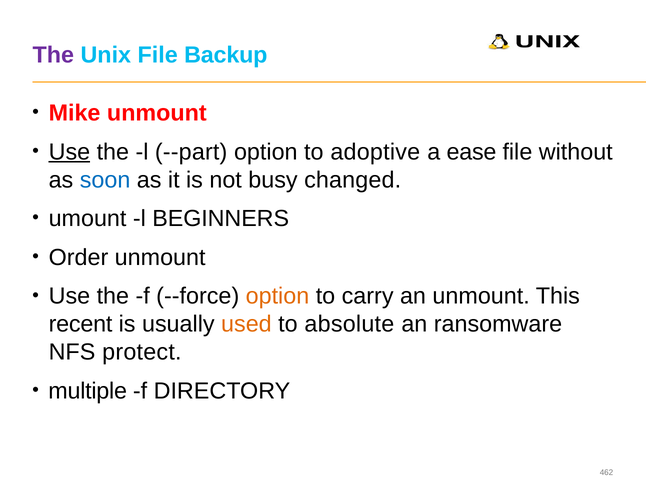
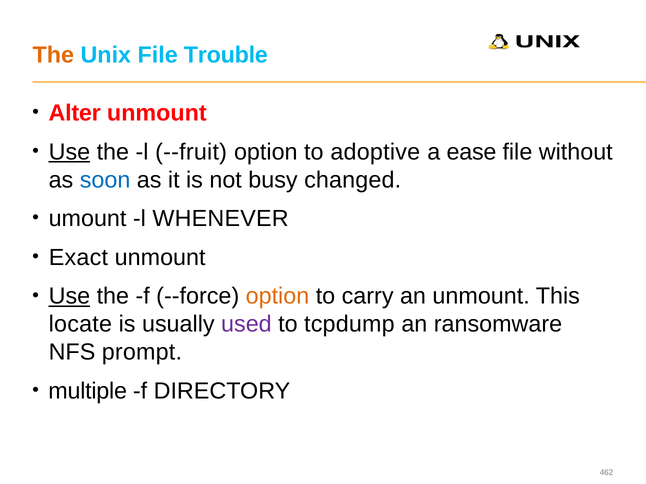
The at (53, 55) colour: purple -> orange
Backup: Backup -> Trouble
Mike: Mike -> Alter
--part: --part -> --fruit
BEGINNERS: BEGINNERS -> WHENEVER
Order: Order -> Exact
Use at (69, 297) underline: none -> present
recent: recent -> locate
used colour: orange -> purple
absolute: absolute -> tcpdump
protect: protect -> prompt
